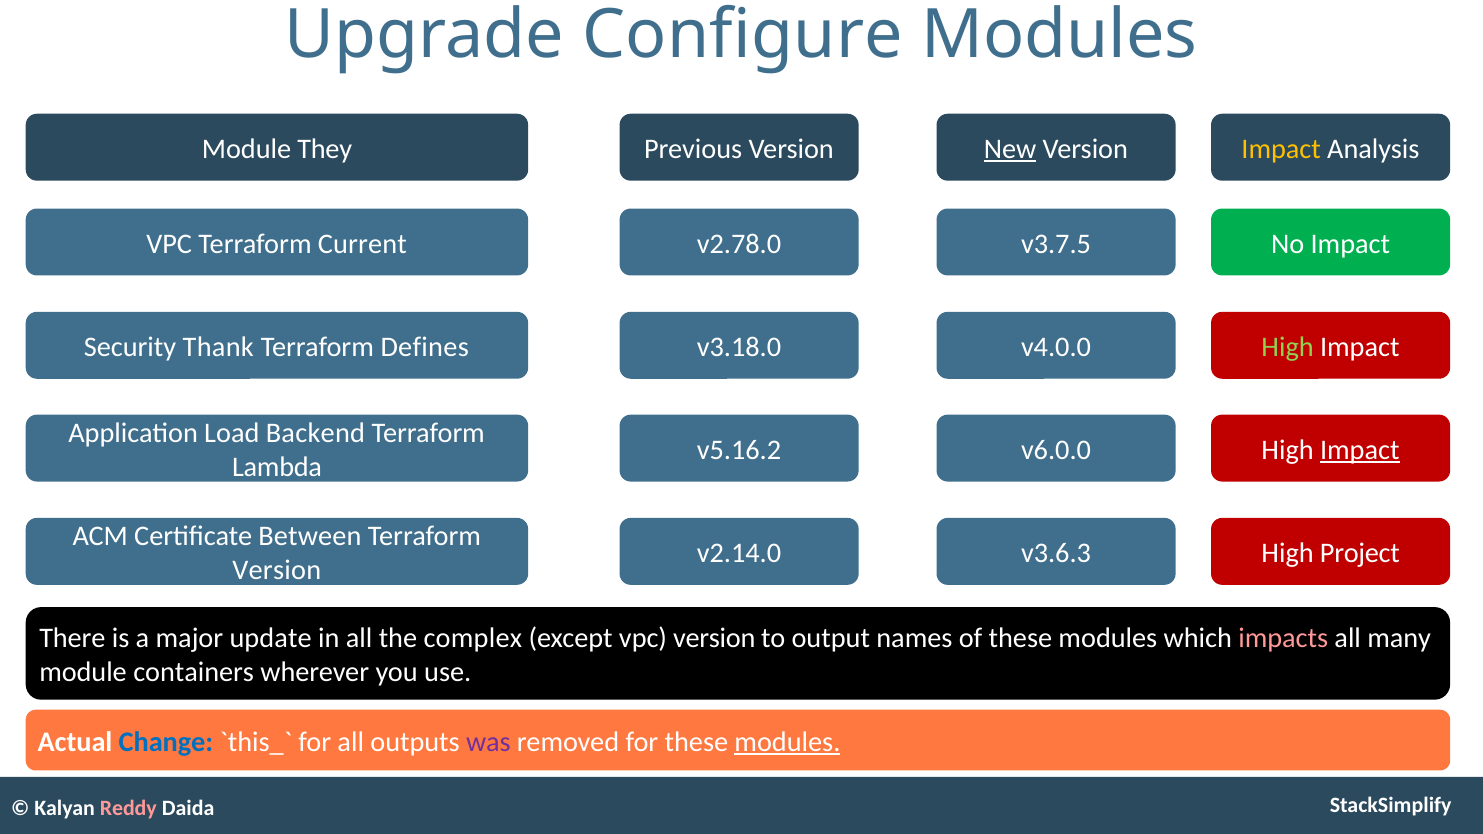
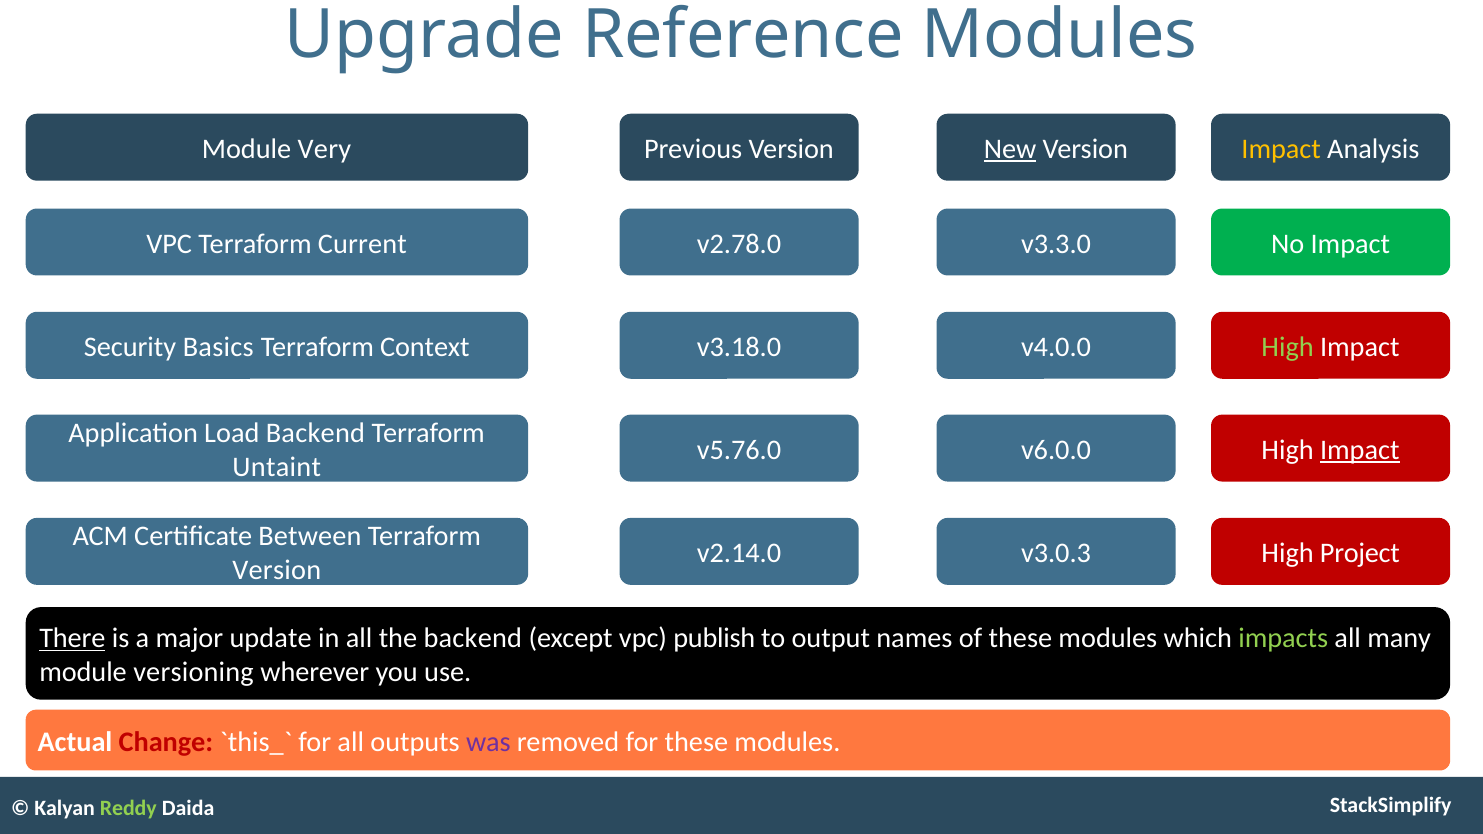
Configure: Configure -> Reference
They: They -> Very
v3.7.5: v3.7.5 -> v3.3.0
Thank: Thank -> Basics
Defines: Defines -> Context
v5.16.2: v5.16.2 -> v5.76.0
Lambda: Lambda -> Untaint
v3.6.3: v3.6.3 -> v3.0.3
There underline: none -> present
the complex: complex -> backend
vpc version: version -> publish
impacts colour: pink -> light green
containers: containers -> versioning
Change colour: blue -> red
modules at (787, 742) underline: present -> none
Reddy colour: pink -> light green
